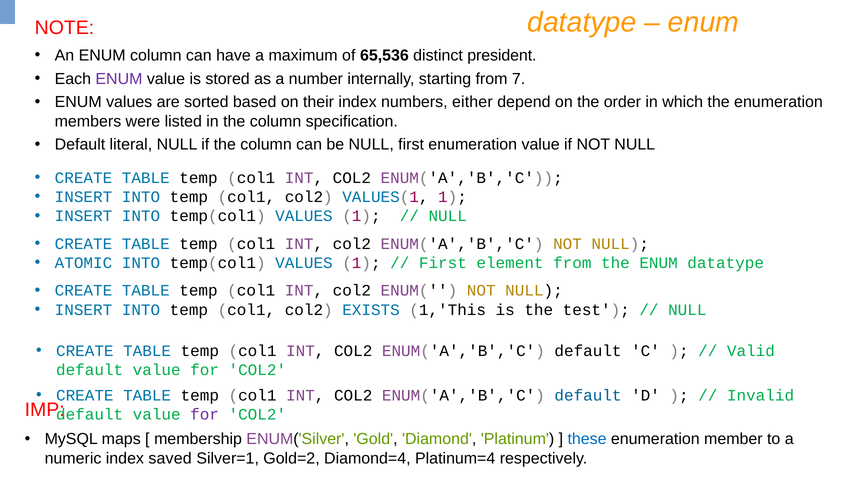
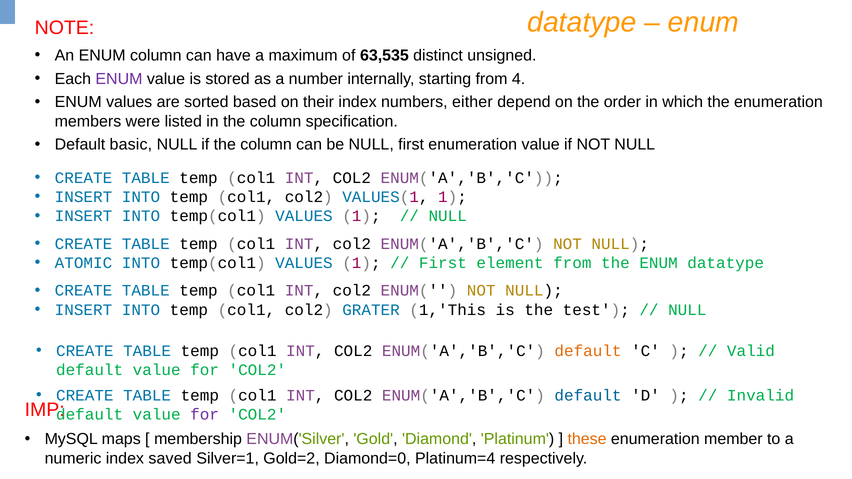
65,536: 65,536 -> 63,535
president: president -> unsigned
7: 7 -> 4
literal: literal -> basic
EXISTS: EXISTS -> GRATER
default at (588, 351) colour: black -> orange
these colour: blue -> orange
Diamond=4: Diamond=4 -> Diamond=0
